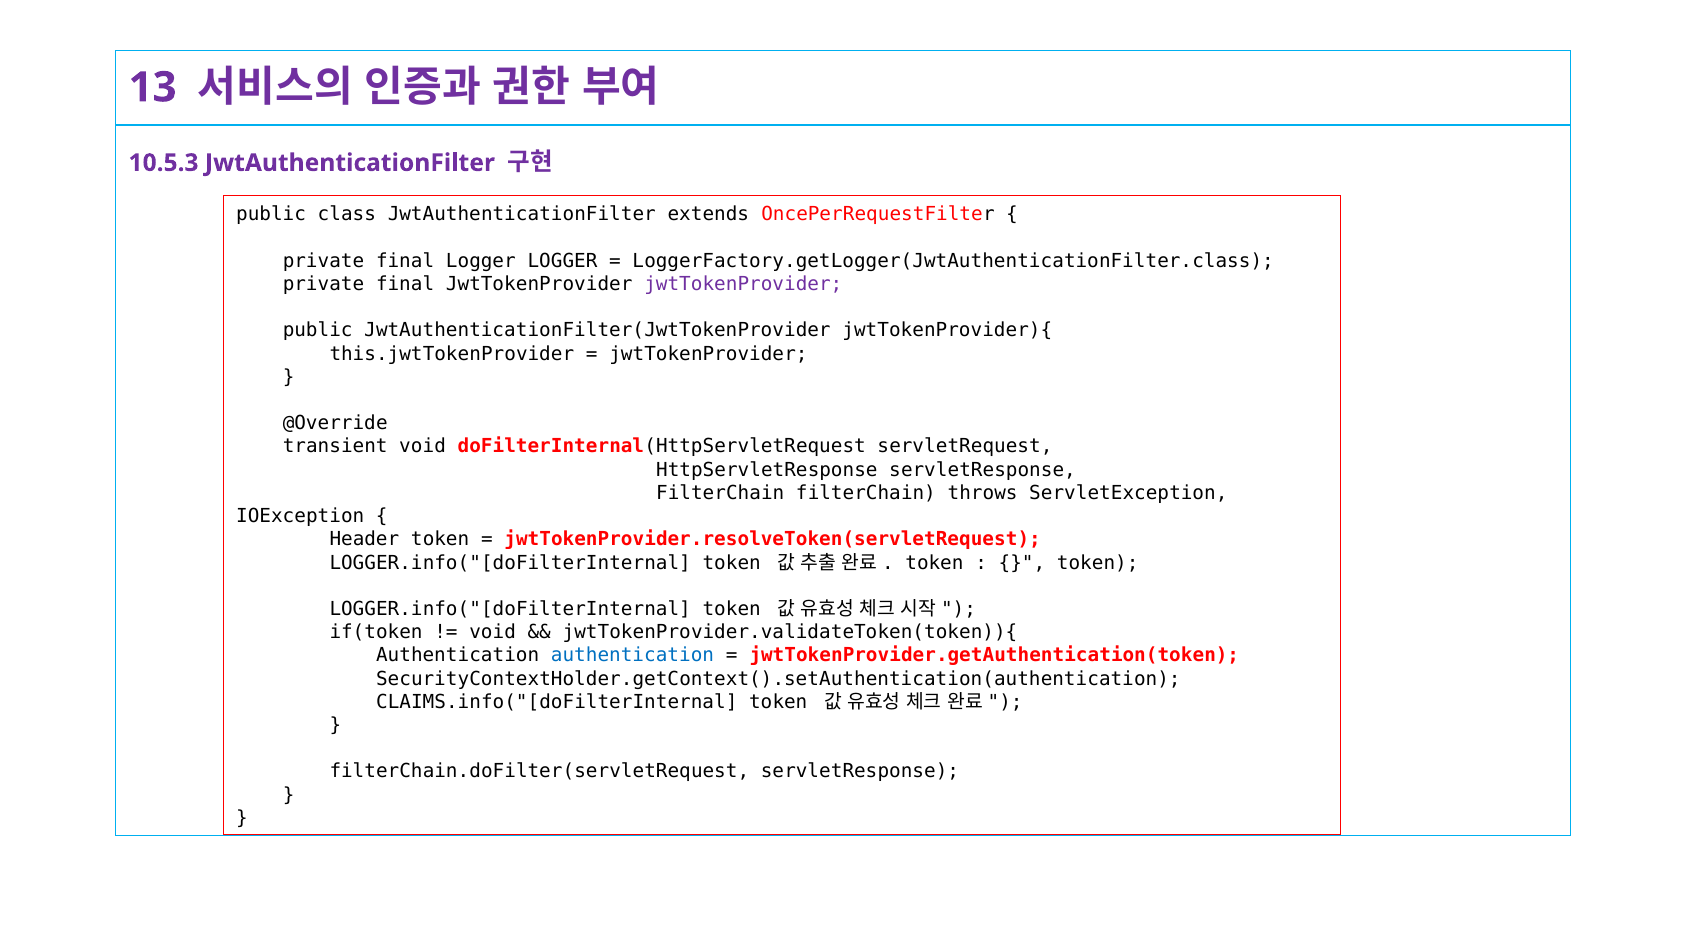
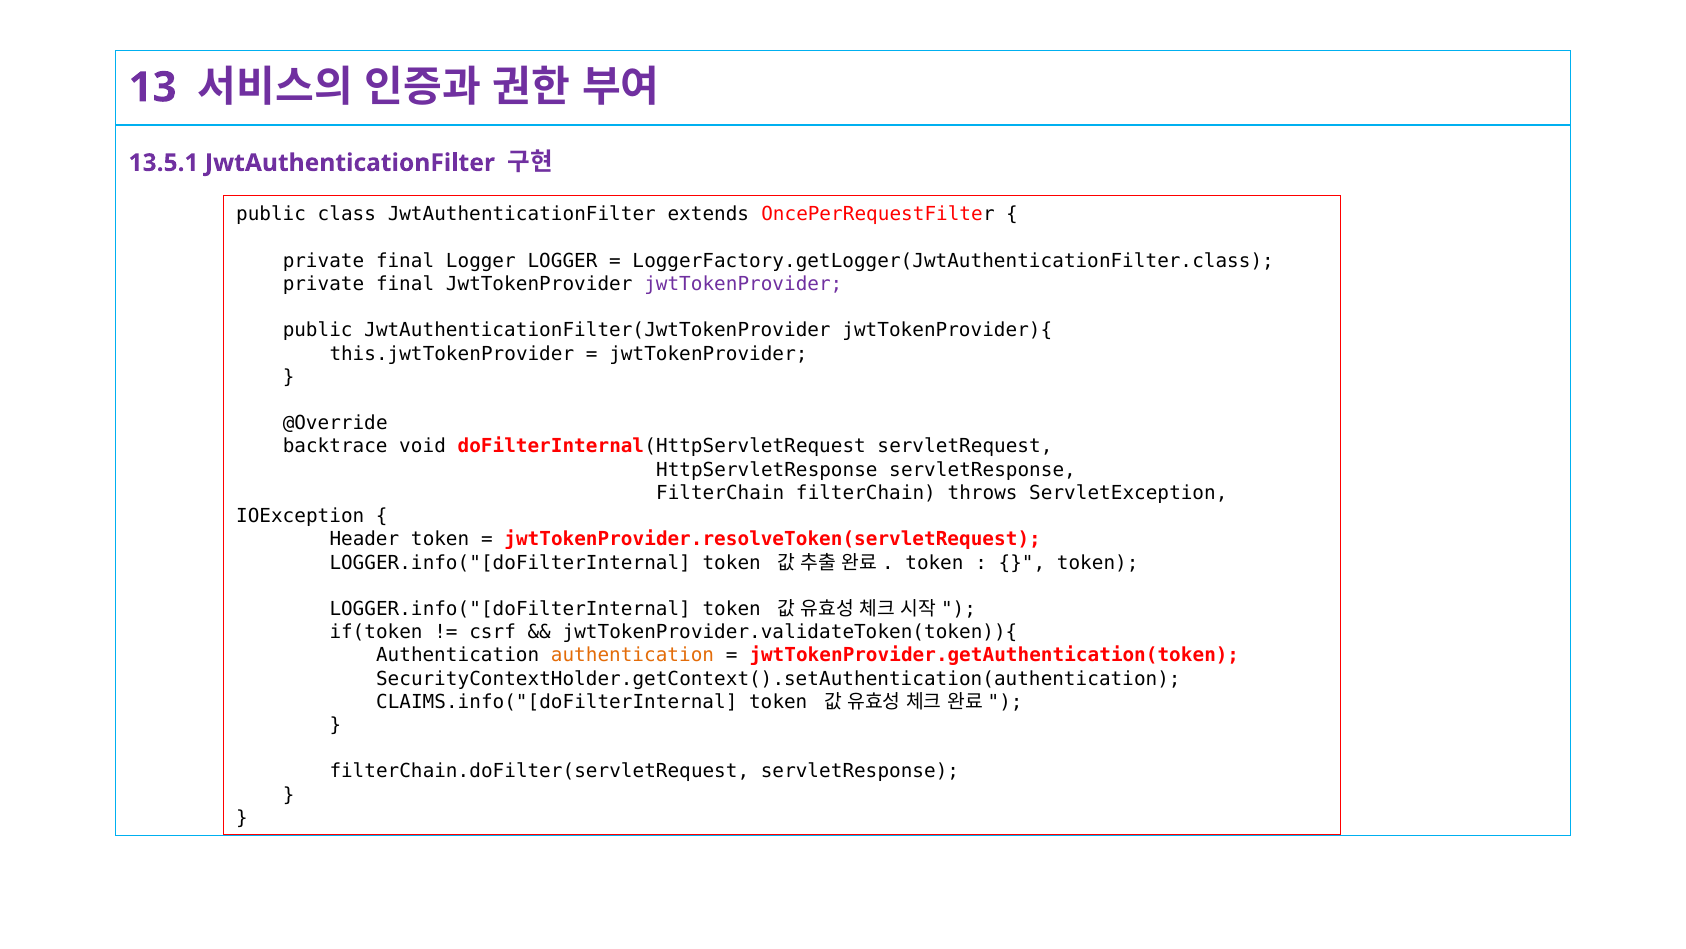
10.5.3: 10.5.3 -> 13.5.1
transient: transient -> backtrace
void at (493, 632): void -> csrf
authentication at (632, 655) colour: blue -> orange
